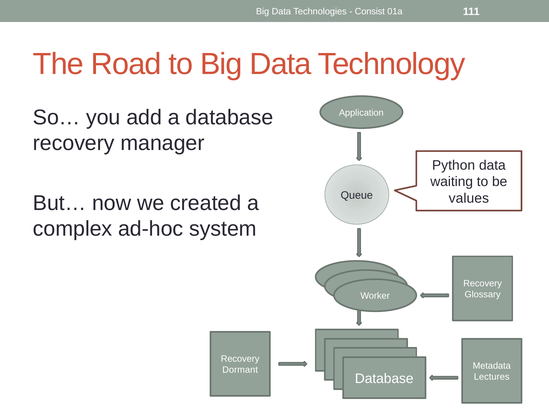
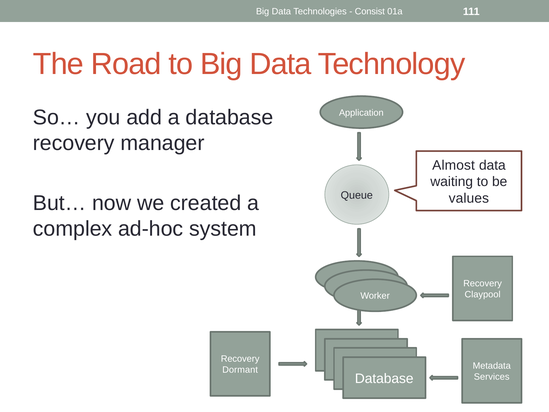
Python: Python -> Almost
Glossary: Glossary -> Claypool
Lectures: Lectures -> Services
